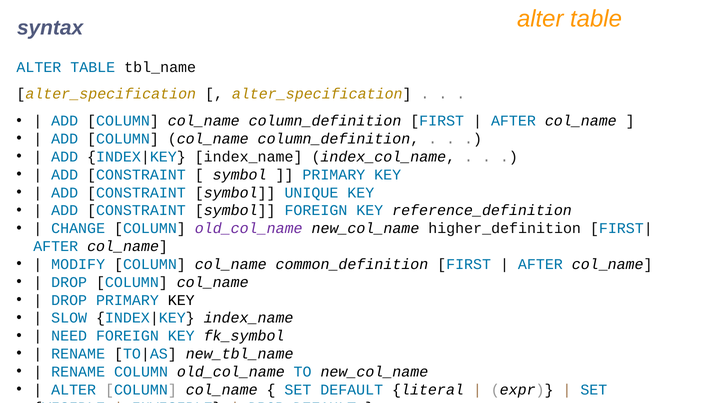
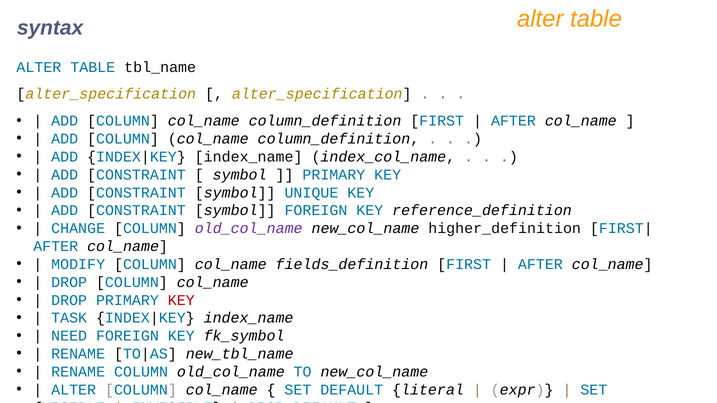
common_definition: common_definition -> fields_definition
KEY at (181, 300) colour: black -> red
SLOW: SLOW -> TASK
